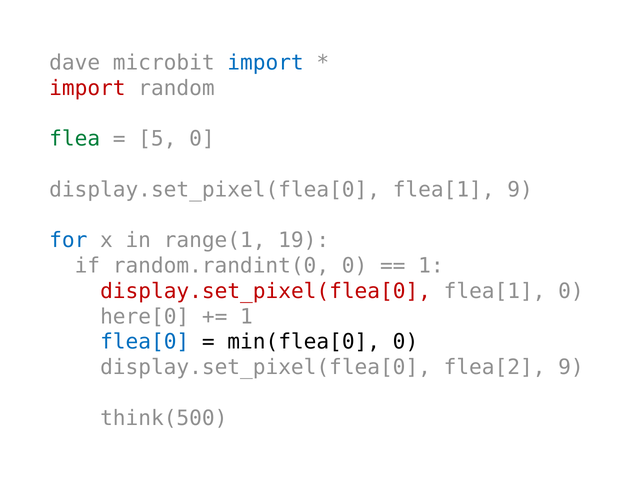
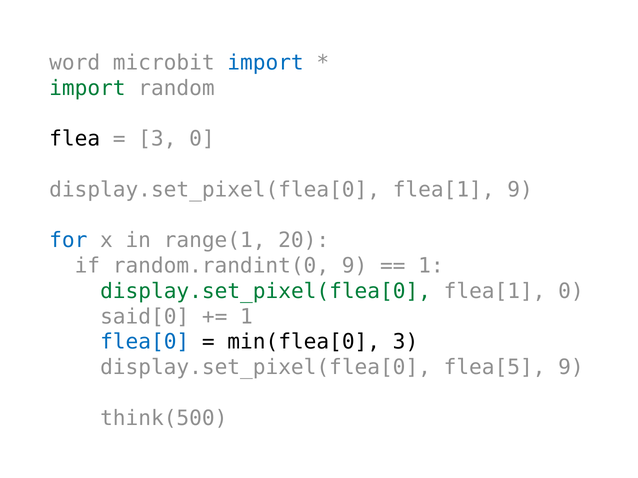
dave: dave -> word
import at (87, 88) colour: red -> green
flea colour: green -> black
5 at (157, 139): 5 -> 3
19: 19 -> 20
random.randint(0 0: 0 -> 9
display.set_pixel(flea[0 at (266, 292) colour: red -> green
here[0: here[0 -> said[0
min(flea[0 0: 0 -> 3
flea[2: flea[2 -> flea[5
